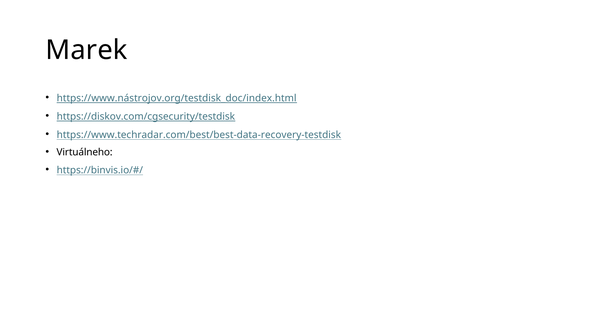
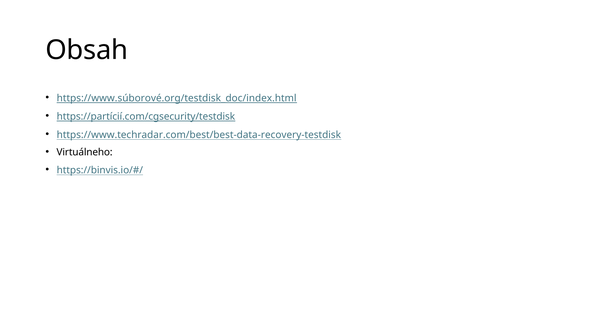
Marek: Marek -> Obsah
https://www.nástrojov.org/testdisk_doc/index.html: https://www.nástrojov.org/testdisk_doc/index.html -> https://www.súborové.org/testdisk_doc/index.html
https://diskov.com/cgsecurity/testdisk: https://diskov.com/cgsecurity/testdisk -> https://partícií.com/cgsecurity/testdisk
